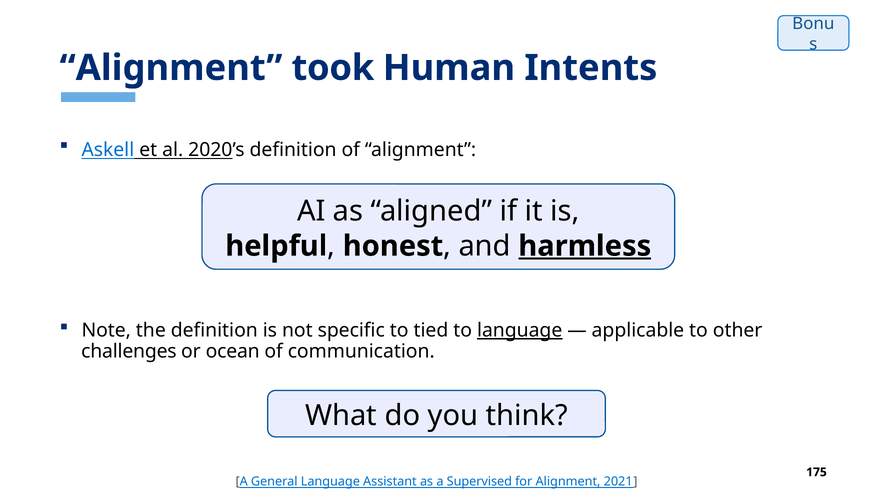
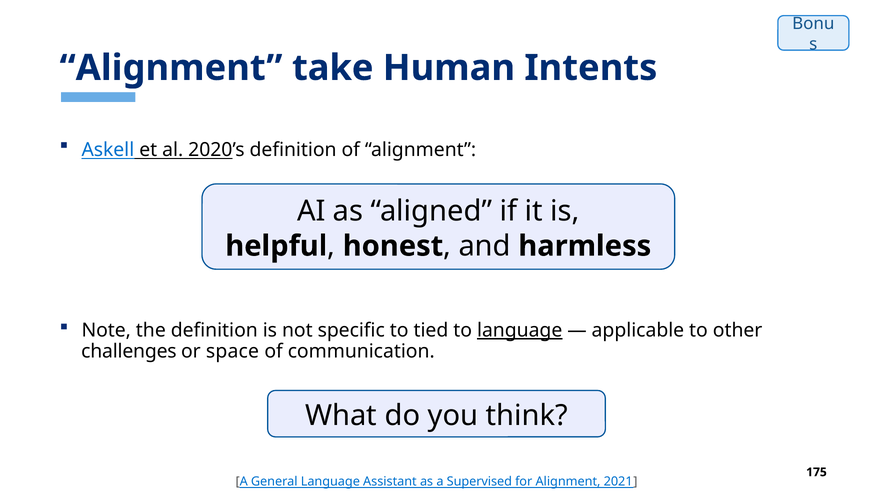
took: took -> take
harmless underline: present -> none
ocean: ocean -> space
